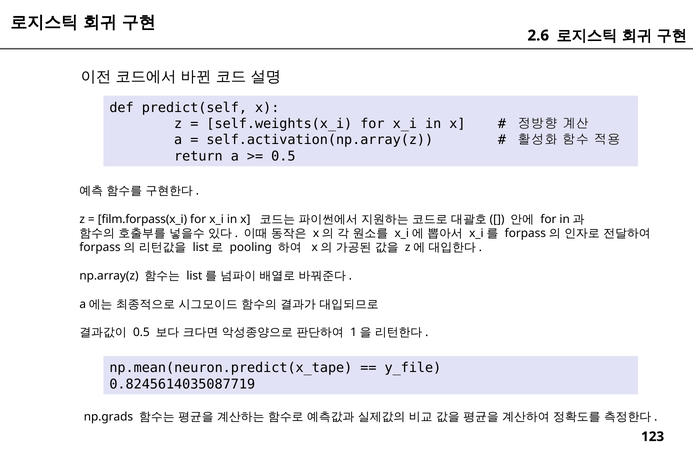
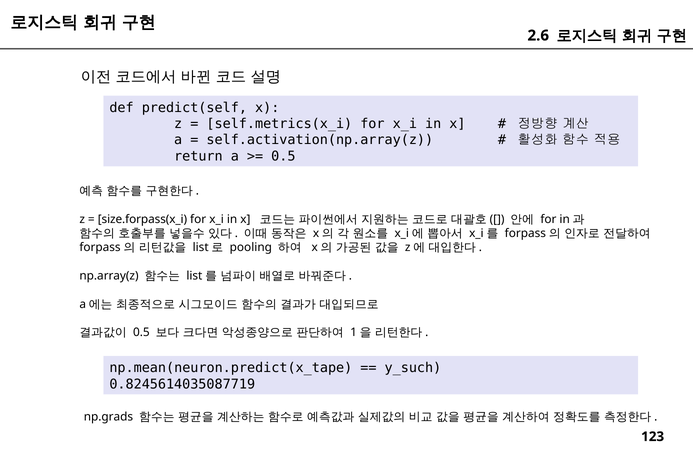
self.weights(x_i: self.weights(x_i -> self.metrics(x_i
film.forpass(x_i: film.forpass(x_i -> size.forpass(x_i
y_file: y_file -> y_such
